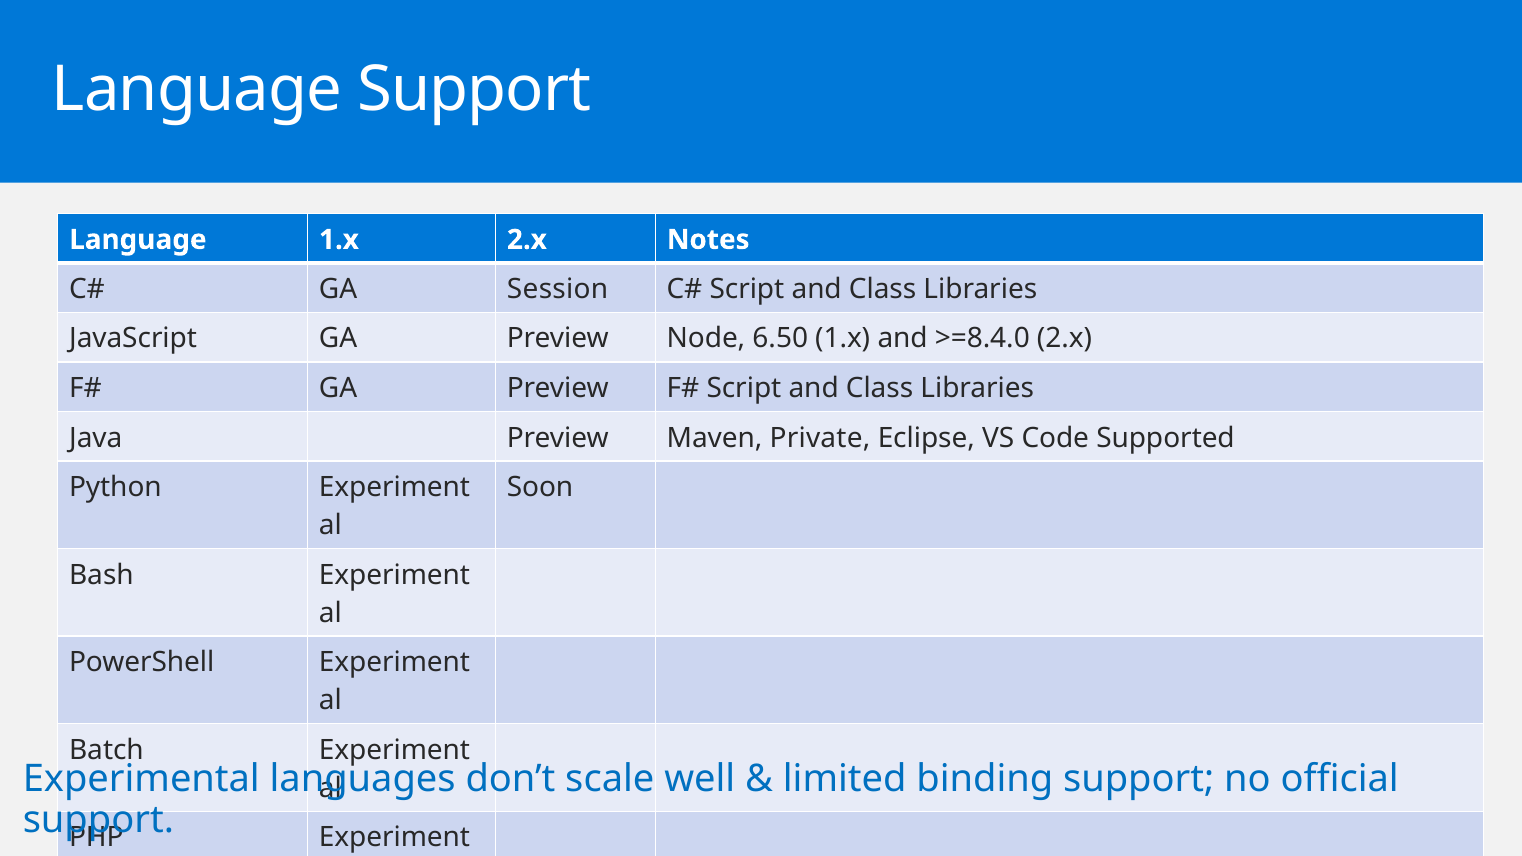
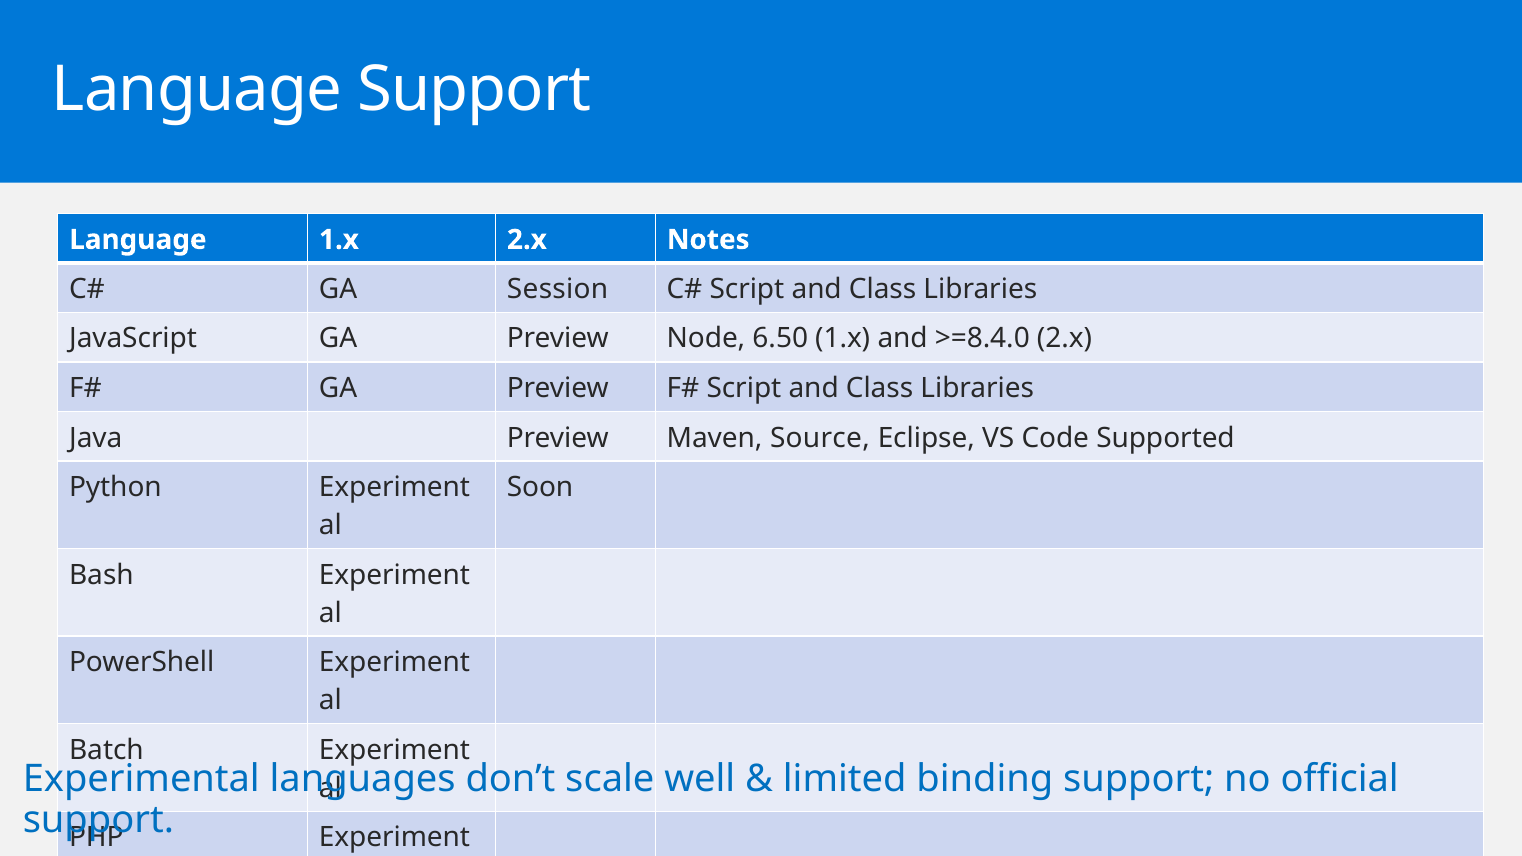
Private: Private -> Source
